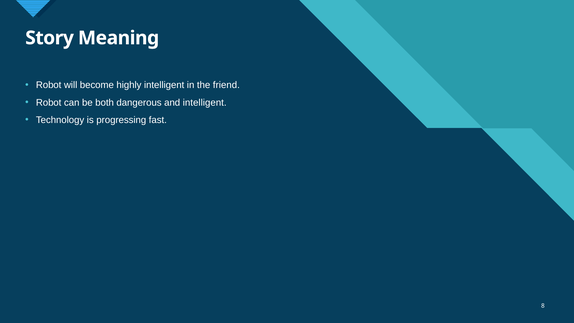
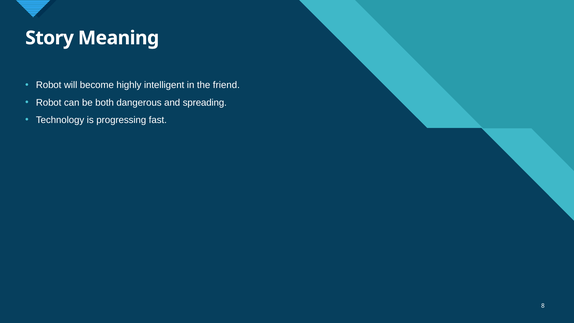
and intelligent: intelligent -> spreading
